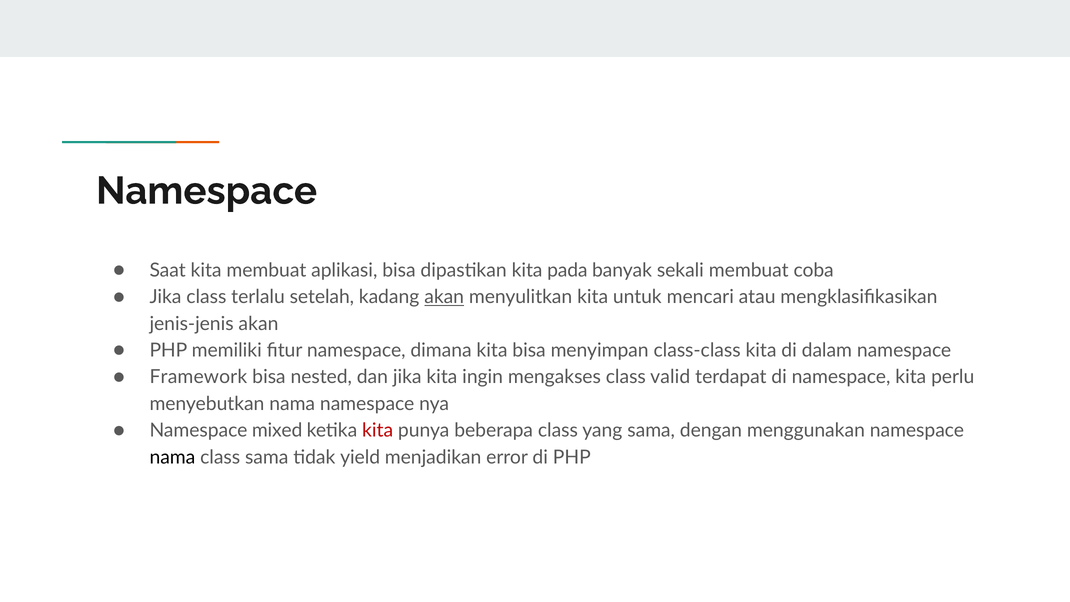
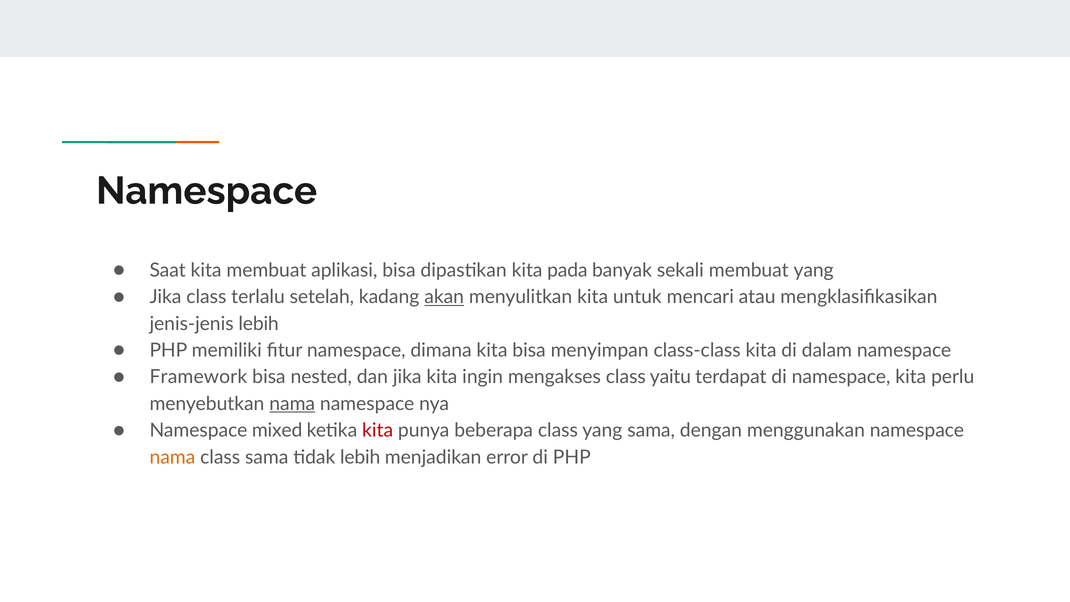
membuat coba: coba -> yang
jenis-jenis akan: akan -> lebih
valid: valid -> yaitu
nama at (292, 404) underline: none -> present
nama at (172, 457) colour: black -> orange
tidak yield: yield -> lebih
